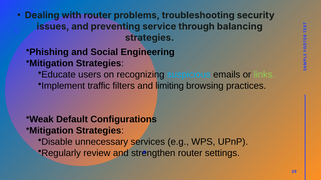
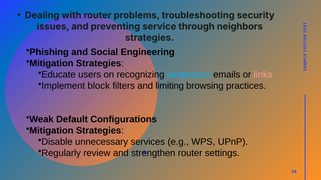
balancing: balancing -> neighbors
links colour: light green -> pink
traffic: traffic -> block
